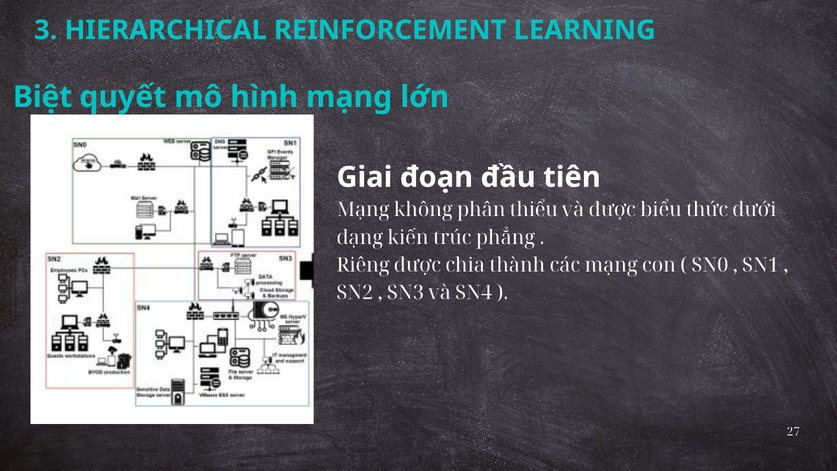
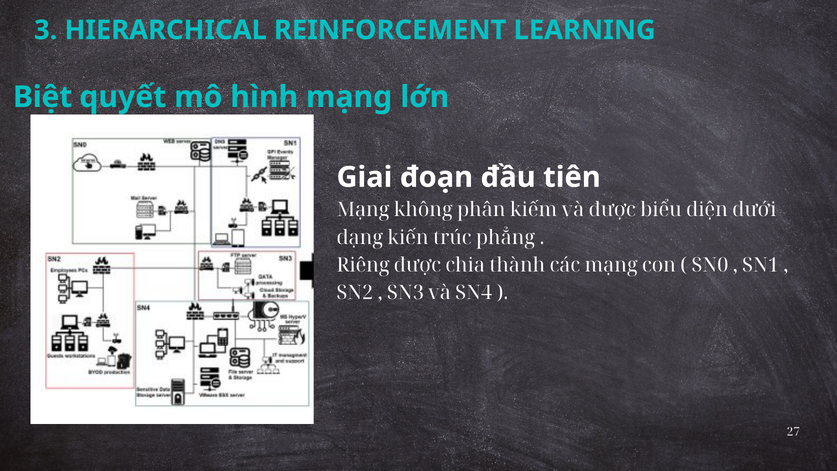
thiểu: thiểu -> kiếm
thức: thức -> diện
